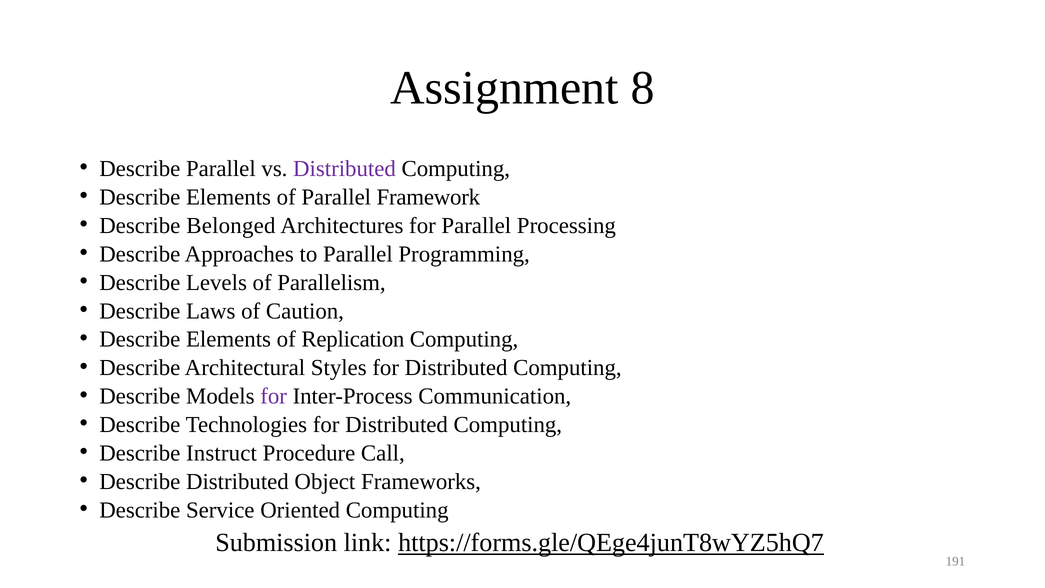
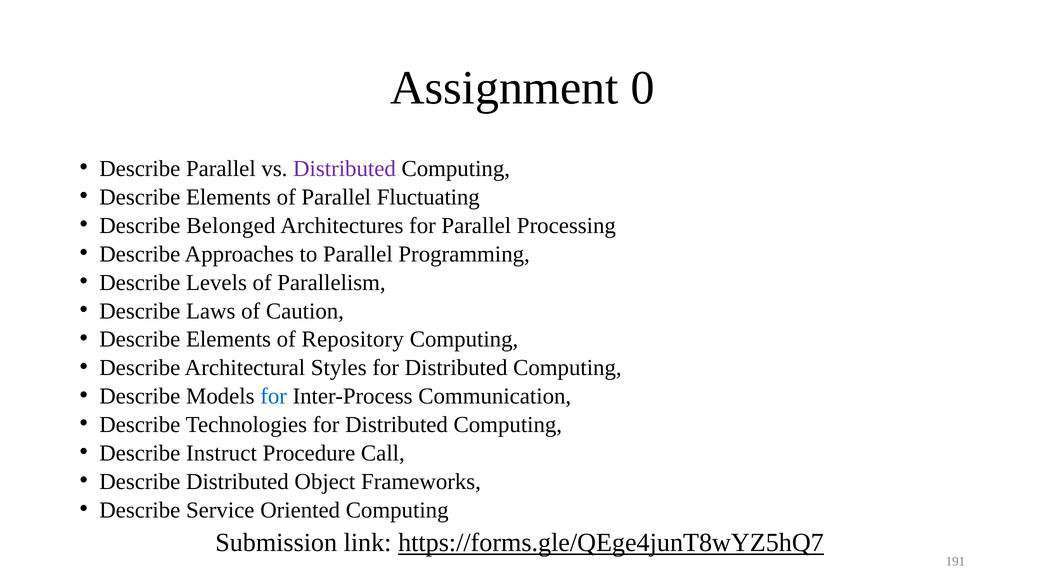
8: 8 -> 0
Framework: Framework -> Fluctuating
Replication: Replication -> Repository
for at (274, 396) colour: purple -> blue
